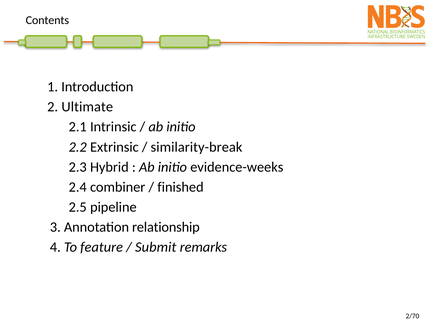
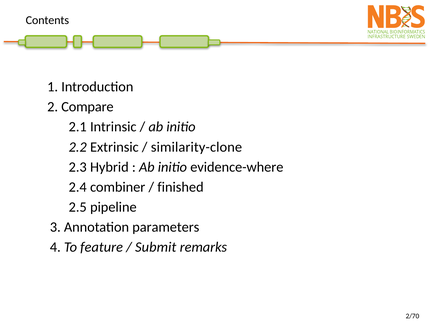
Ultimate: Ultimate -> Compare
similarity-break: similarity-break -> similarity-clone
evidence-weeks: evidence-weeks -> evidence-where
relationship: relationship -> parameters
